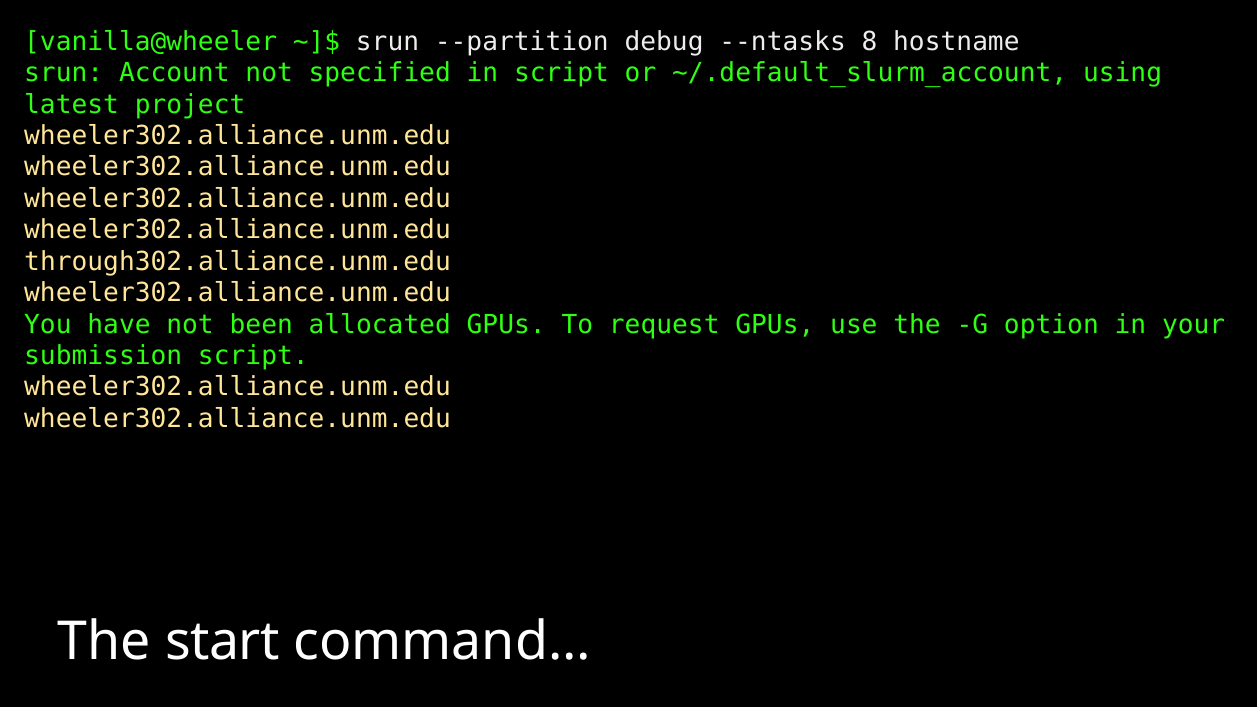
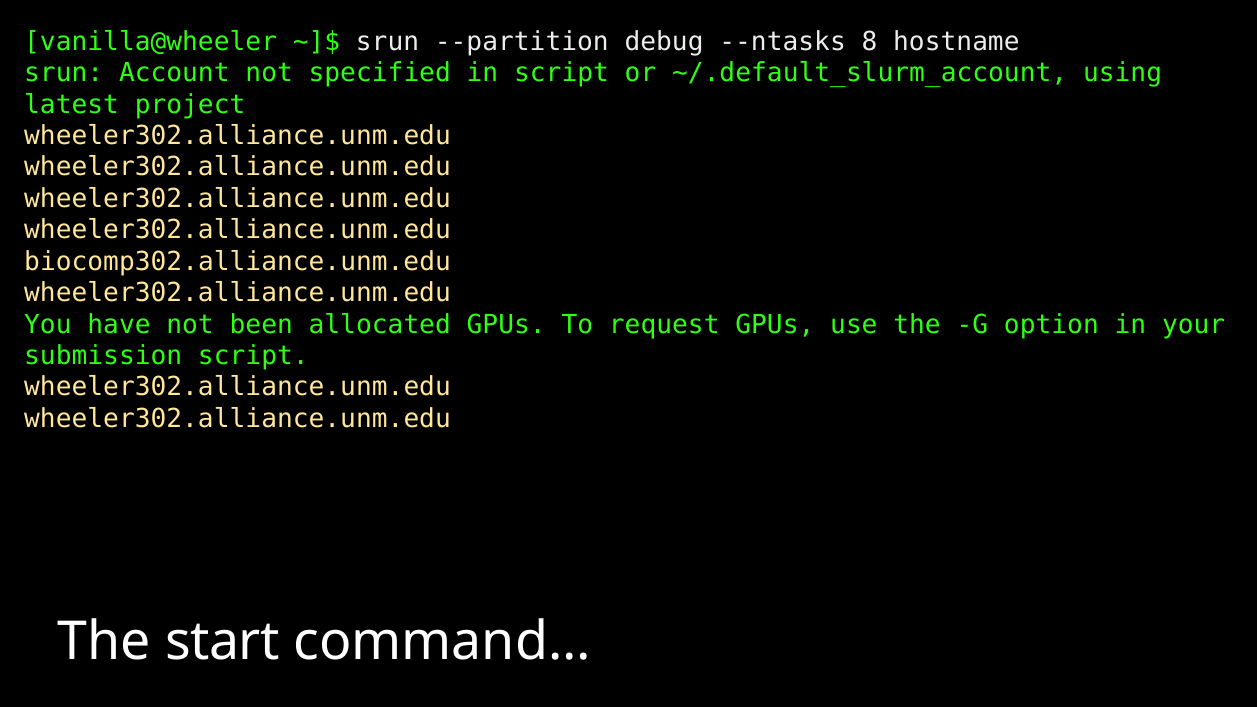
through302.alliance.unm.edu: through302.alliance.unm.edu -> biocomp302.alliance.unm.edu
